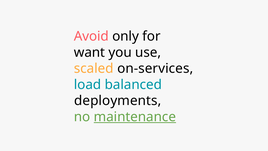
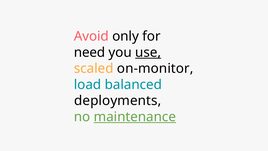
want: want -> need
use underline: none -> present
on-services: on-services -> on-monitor
